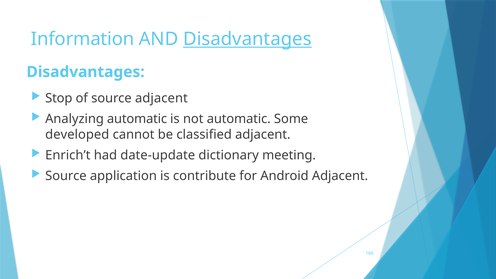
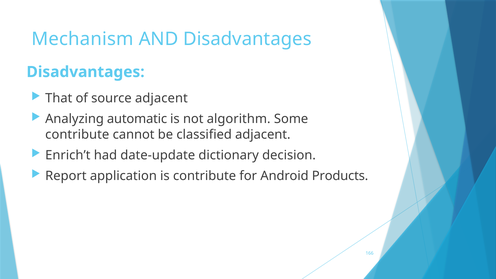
Information: Information -> Mechanism
Disadvantages at (247, 39) underline: present -> none
Stop: Stop -> That
not automatic: automatic -> algorithm
developed at (77, 135): developed -> contribute
meeting: meeting -> decision
Source at (66, 176): Source -> Report
Android Adjacent: Adjacent -> Products
